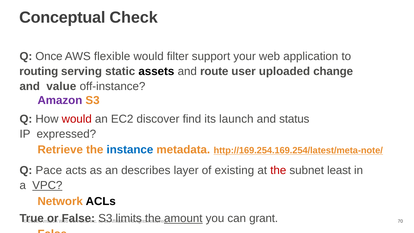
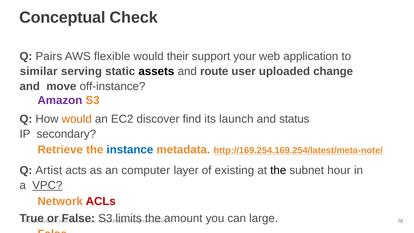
Once: Once -> Pairs
filter: filter -> their
routing: routing -> similar
value: value -> move
would at (77, 119) colour: red -> orange
expressed: expressed -> secondary
Pace: Pace -> Artist
describes: describes -> computer
the at (278, 170) colour: red -> black
least: least -> hour
ACLs colour: black -> red
amount underline: present -> none
grant: grant -> large
